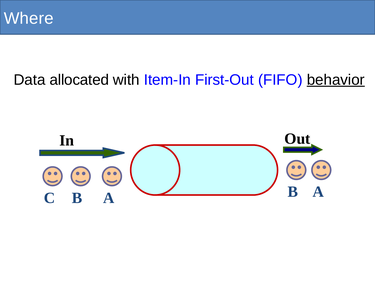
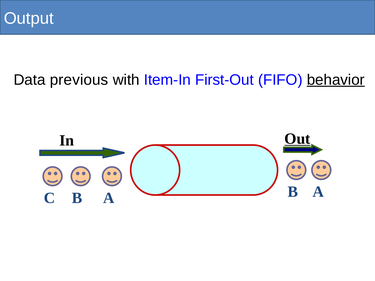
Where: Where -> Output
allocated: allocated -> previous
Out underline: none -> present
